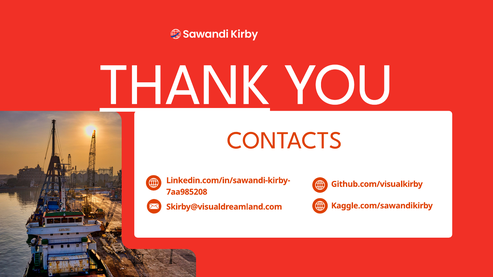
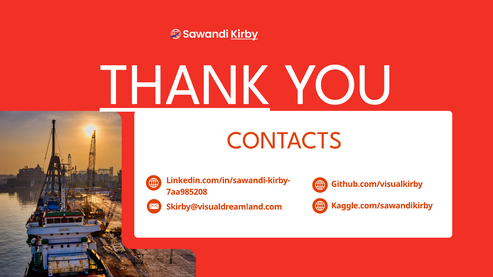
Kirby underline: none -> present
